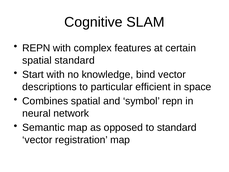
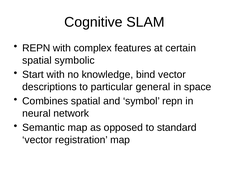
spatial standard: standard -> symbolic
efficient: efficient -> general
